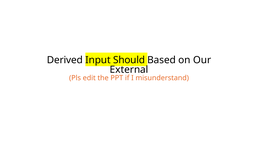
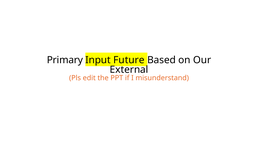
Derived: Derived -> Primary
Should: Should -> Future
